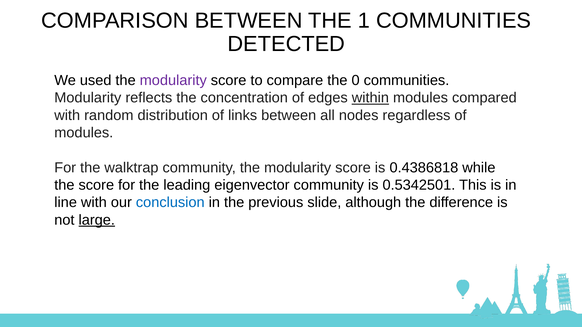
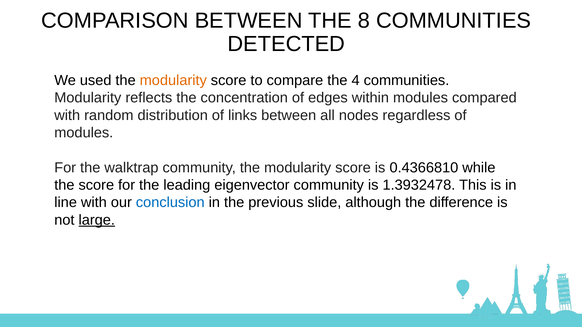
1: 1 -> 8
modularity at (173, 80) colour: purple -> orange
0: 0 -> 4
within underline: present -> none
0.4386818: 0.4386818 -> 0.4366810
0.5342501: 0.5342501 -> 1.3932478
